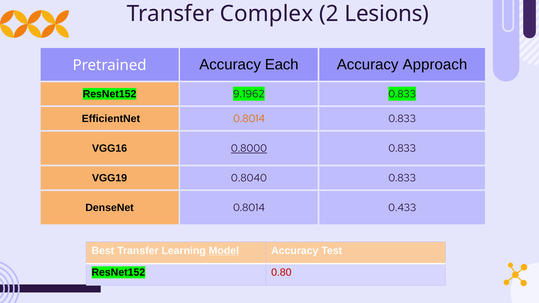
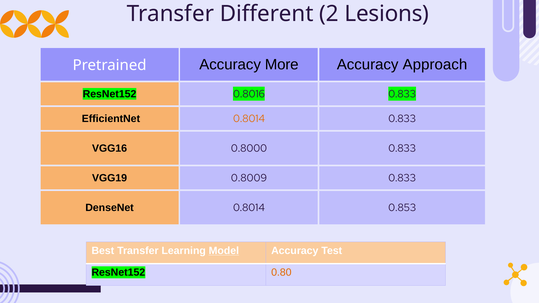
Complex: Complex -> Different
Each: Each -> More
9.1962: 9.1962 -> 0.8016
0.8000 underline: present -> none
0.8040: 0.8040 -> 0.8009
0.433: 0.433 -> 0.853
0.80 colour: red -> orange
